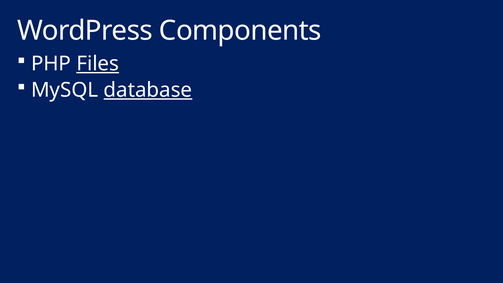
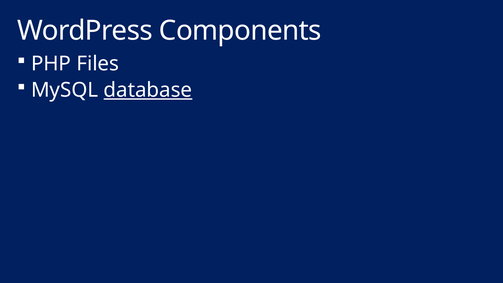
Files underline: present -> none
